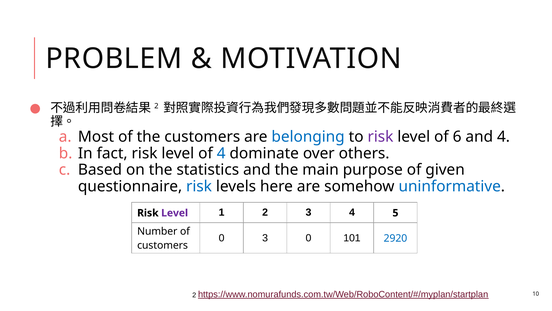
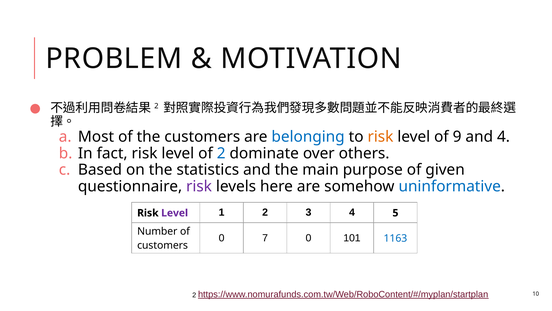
risk at (380, 137) colour: purple -> orange
6: 6 -> 9
of 4: 4 -> 2
risk at (199, 186) colour: blue -> purple
0 3: 3 -> 7
2920: 2920 -> 1163
